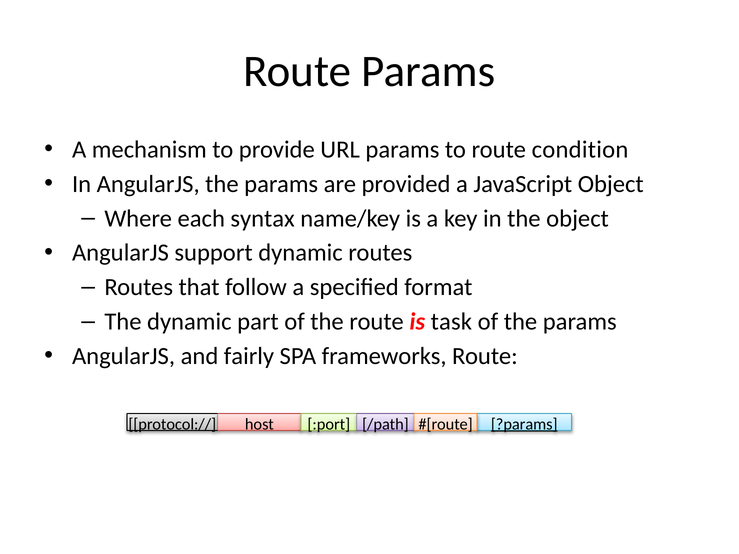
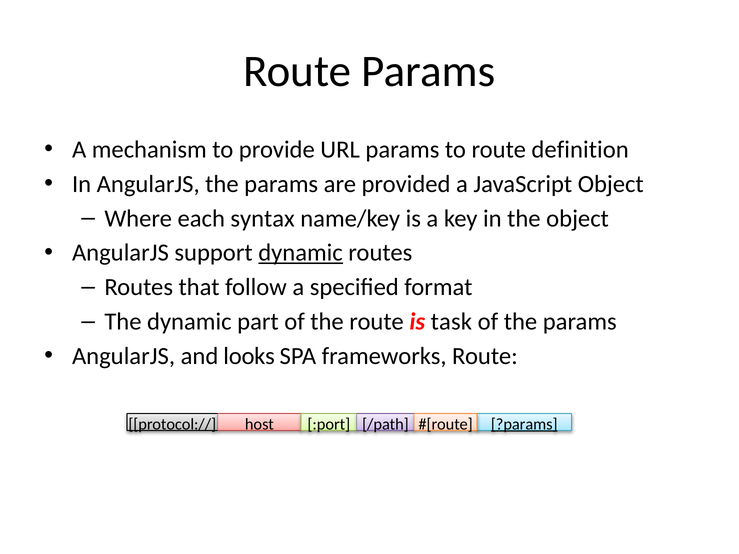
condition: condition -> definition
dynamic at (301, 253) underline: none -> present
fairly: fairly -> looks
